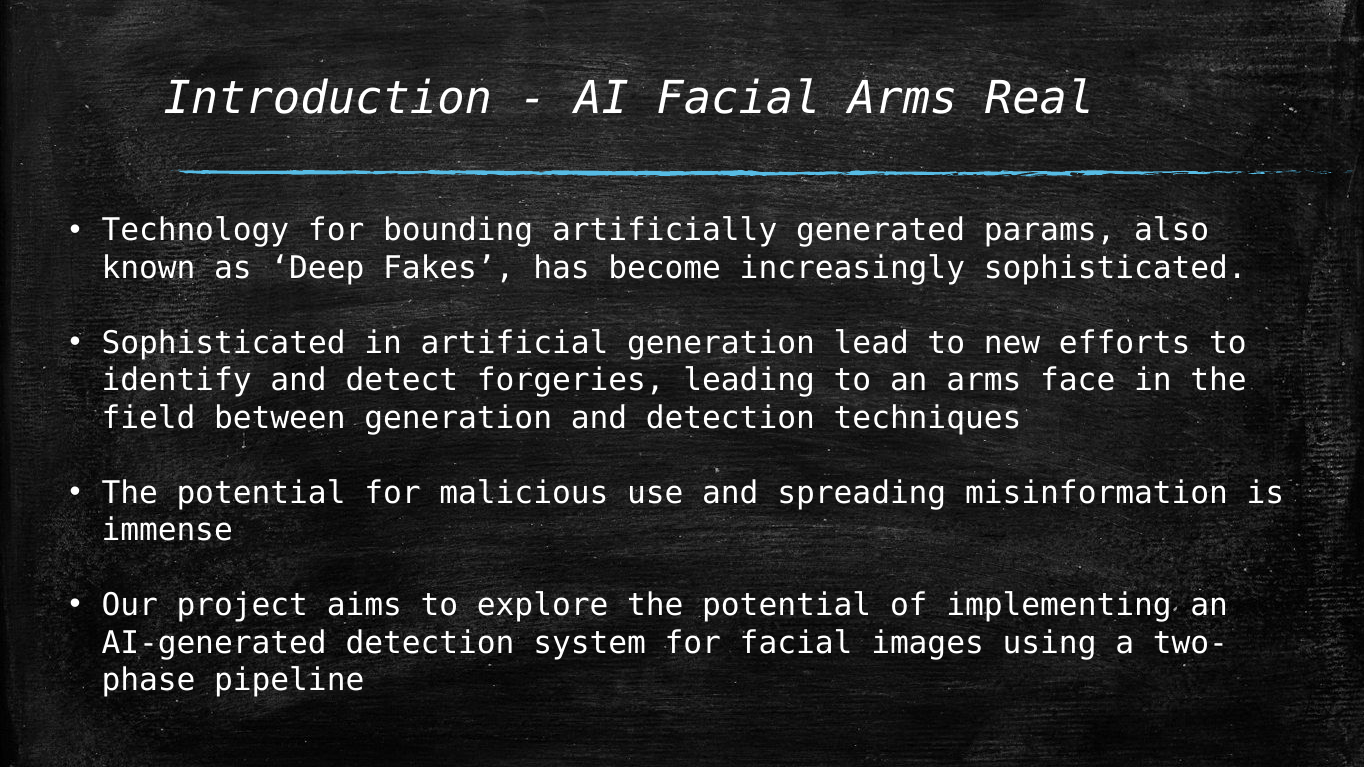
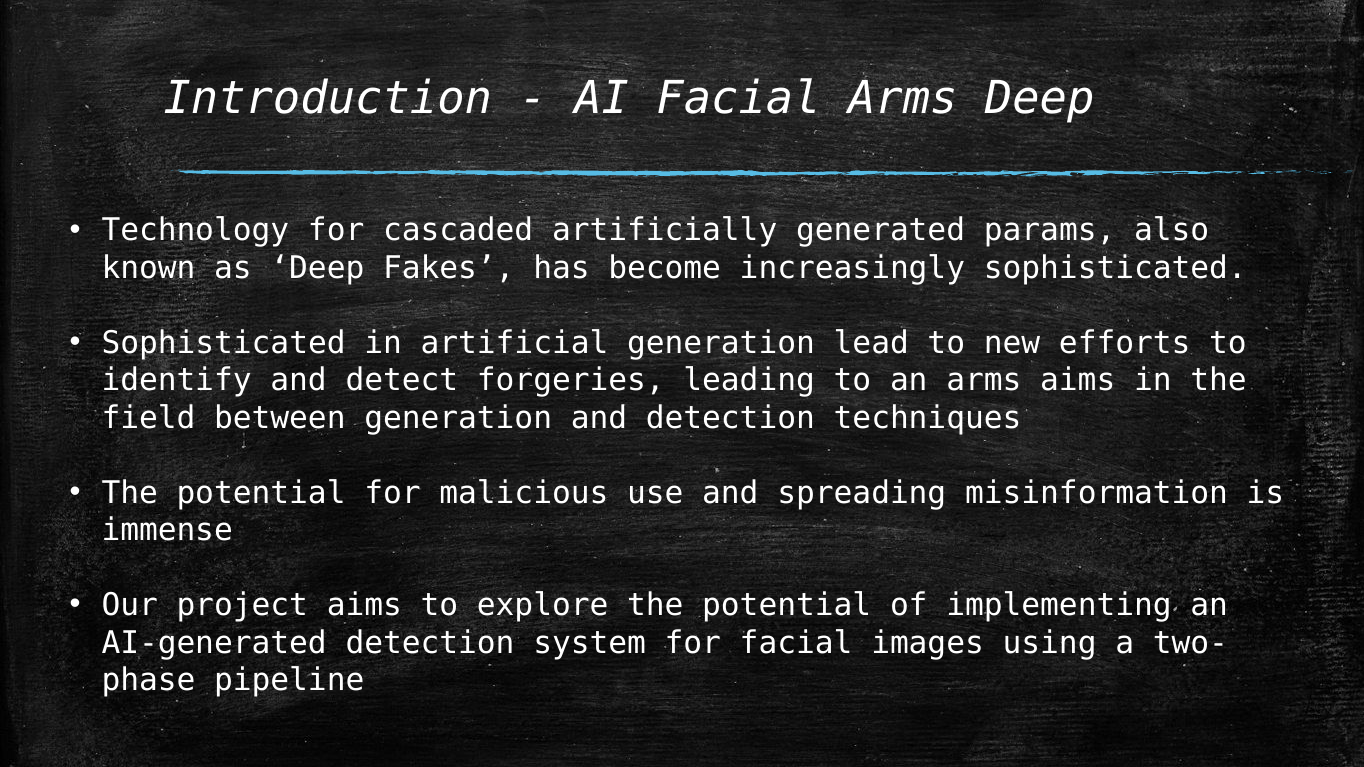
Arms Real: Real -> Deep
bounding: bounding -> cascaded
arms face: face -> aims
